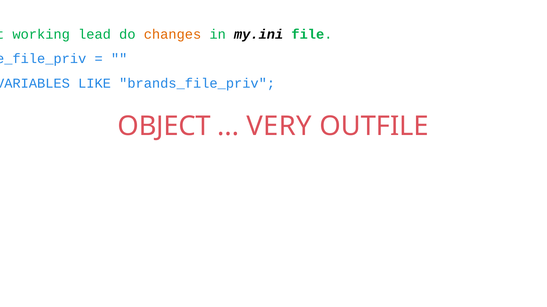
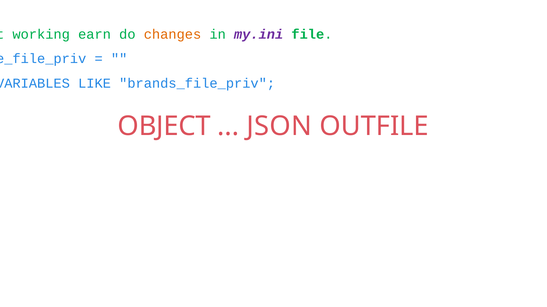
lead: lead -> earn
my.ini colour: black -> purple
VERY: VERY -> JSON
